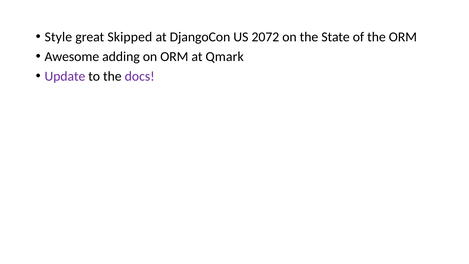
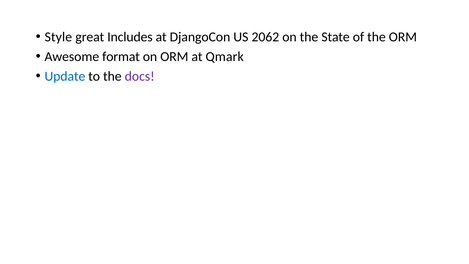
Skipped: Skipped -> Includes
2072: 2072 -> 2062
adding: adding -> format
Update colour: purple -> blue
